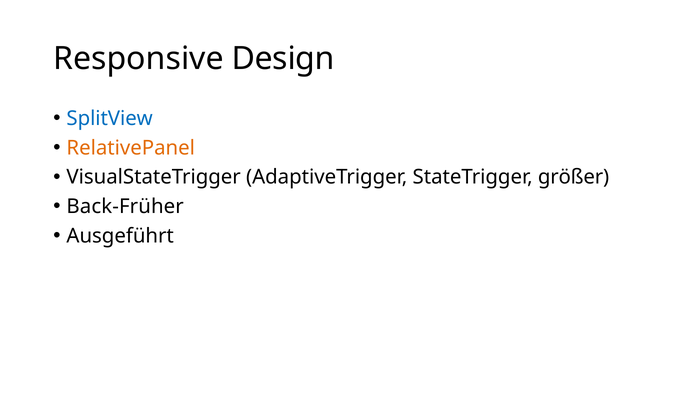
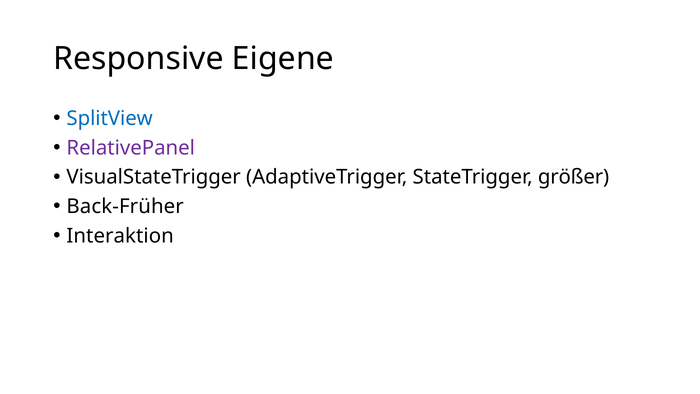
Design: Design -> Eigene
RelativePanel colour: orange -> purple
Ausgeführt: Ausgeführt -> Interaktion
